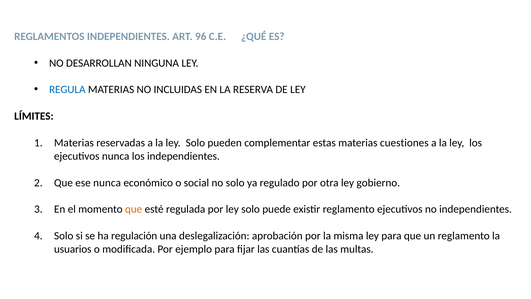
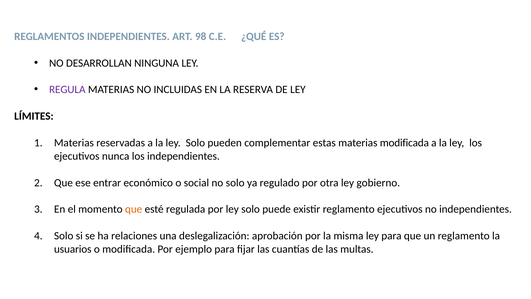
96: 96 -> 98
REGULA colour: blue -> purple
materias cuestiones: cuestiones -> modificada
ese nunca: nunca -> entrar
regulación: regulación -> relaciones
